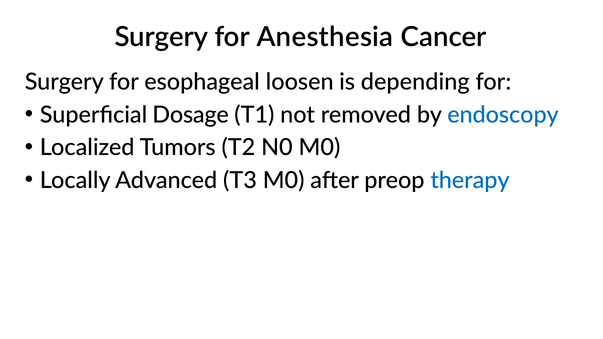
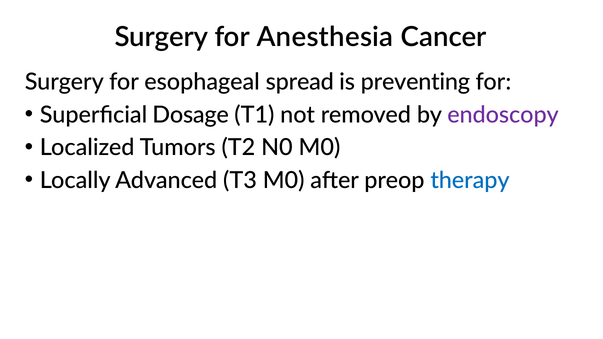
loosen: loosen -> spread
depending: depending -> preventing
endoscopy colour: blue -> purple
